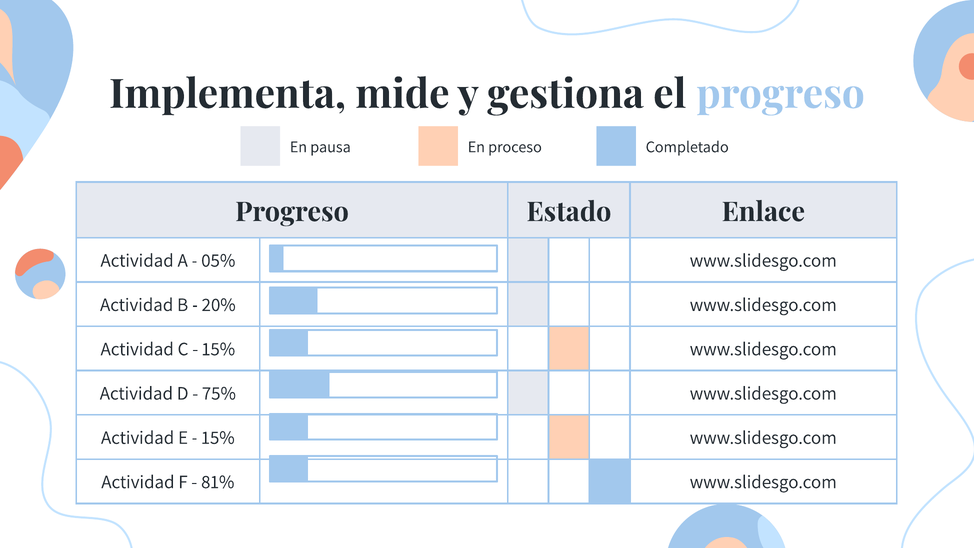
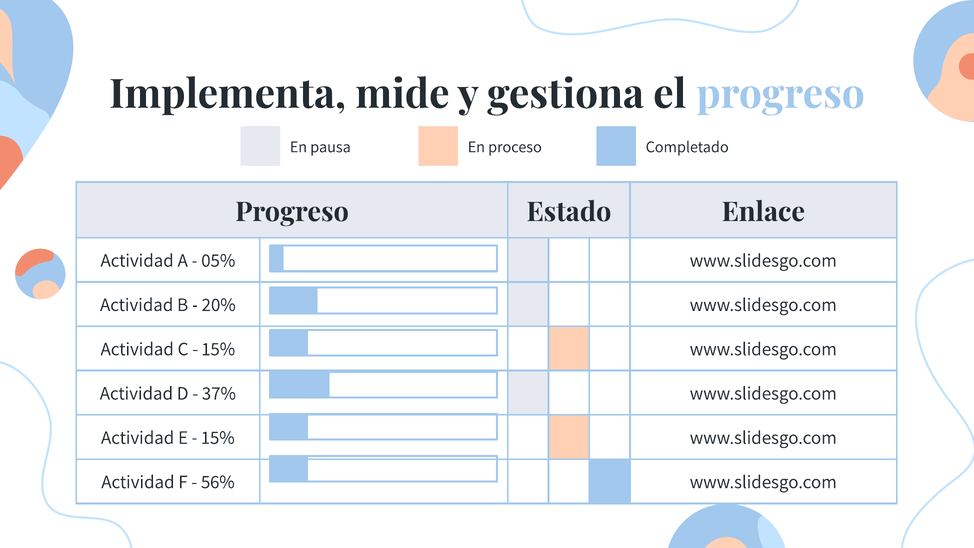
75%: 75% -> 37%
81%: 81% -> 56%
